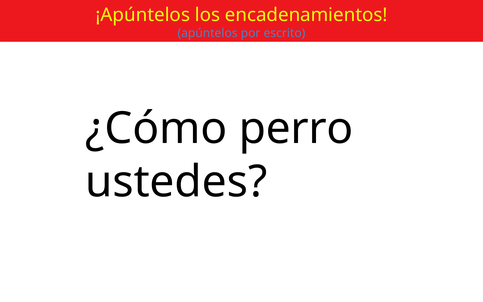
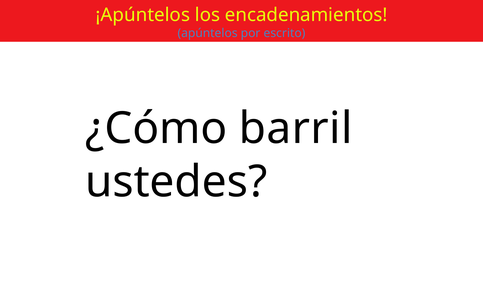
perro: perro -> barril
